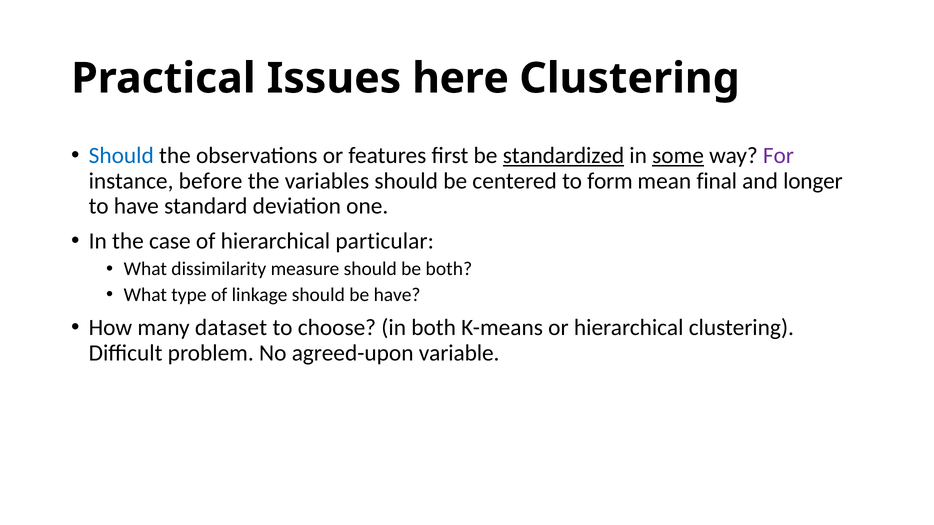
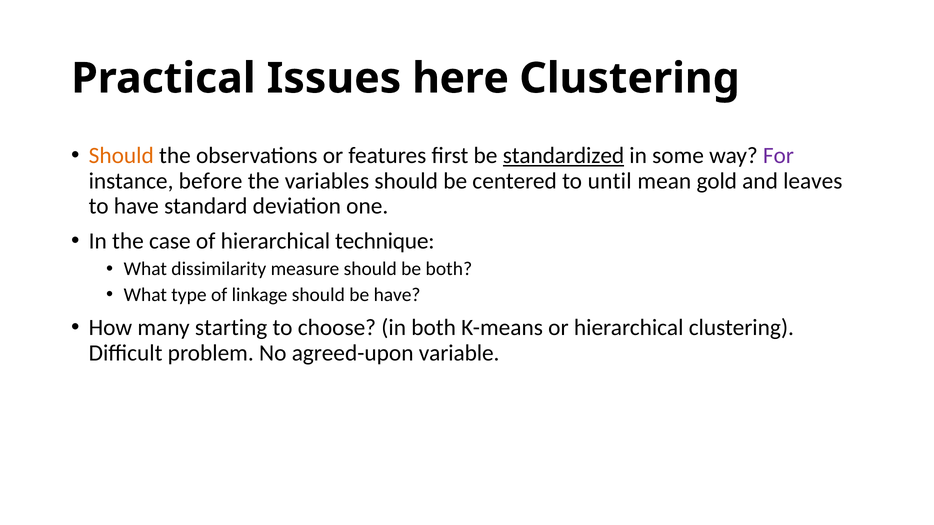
Should at (121, 156) colour: blue -> orange
some underline: present -> none
form: form -> until
final: final -> gold
longer: longer -> leaves
particular: particular -> technique
dataset: dataset -> starting
